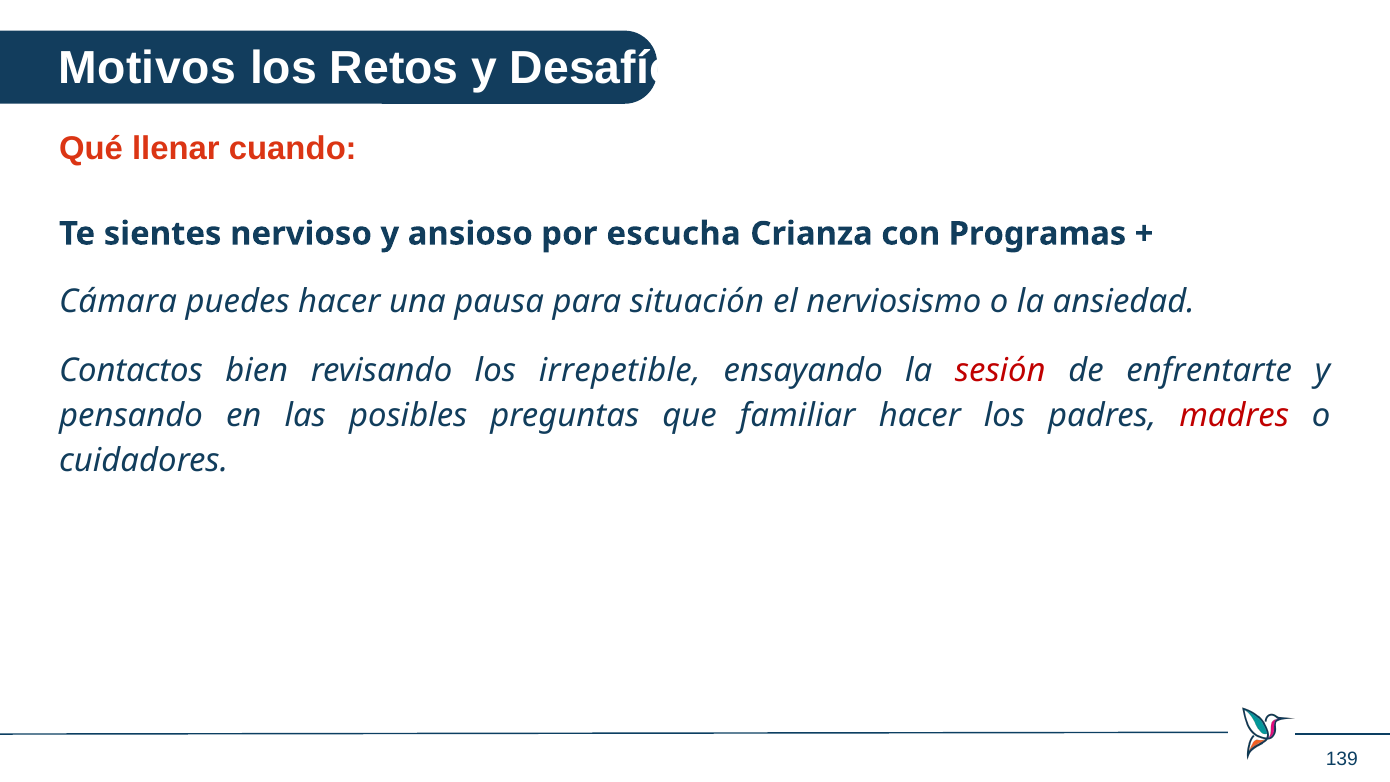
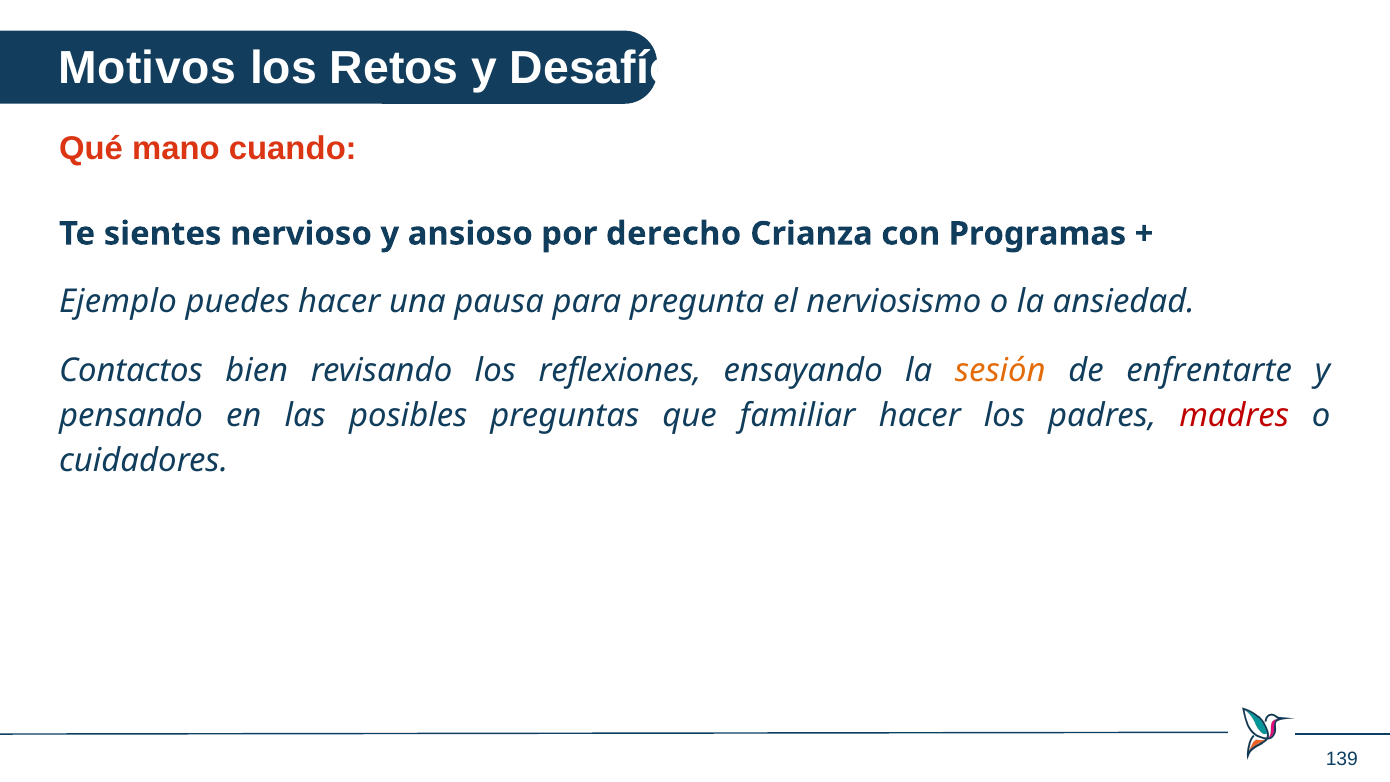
llenar: llenar -> mano
escucha: escucha -> derecho
Cámara: Cámara -> Ejemplo
situación: situación -> pregunta
irrepetible: irrepetible -> reflexiones
sesión colour: red -> orange
